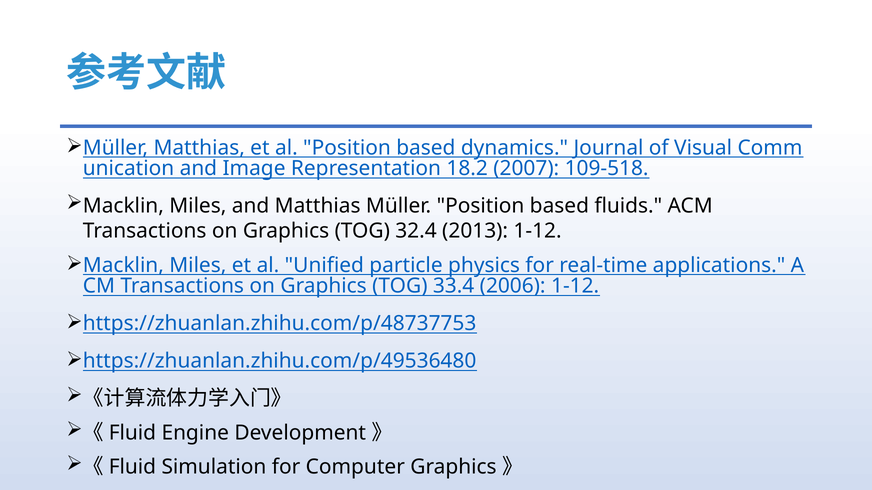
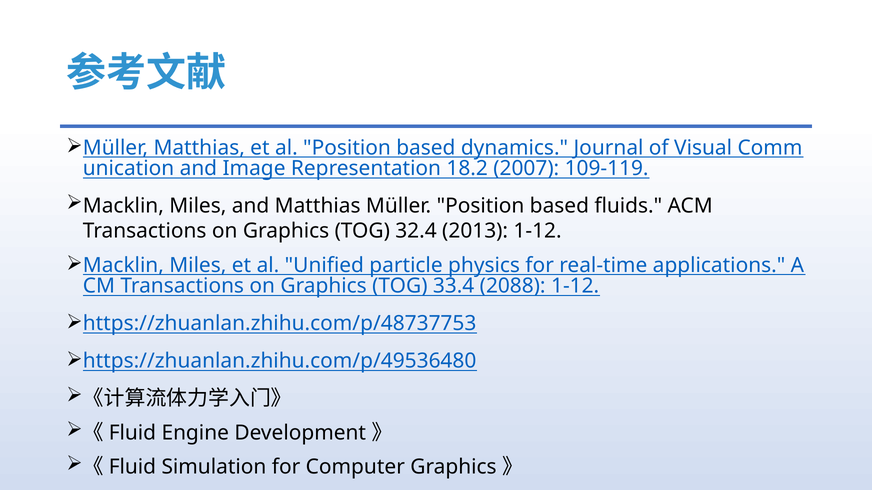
109-518: 109-518 -> 109-119
2006: 2006 -> 2088
